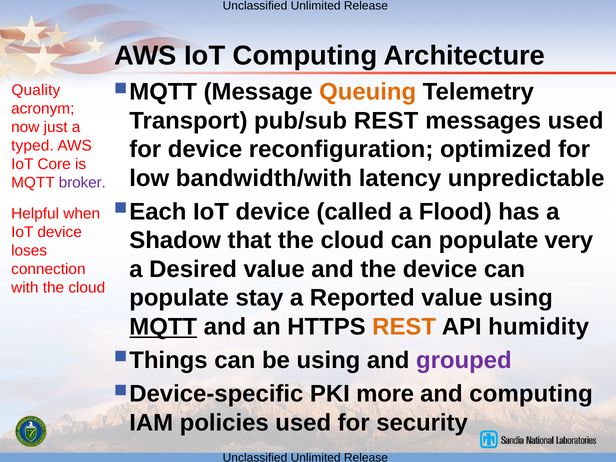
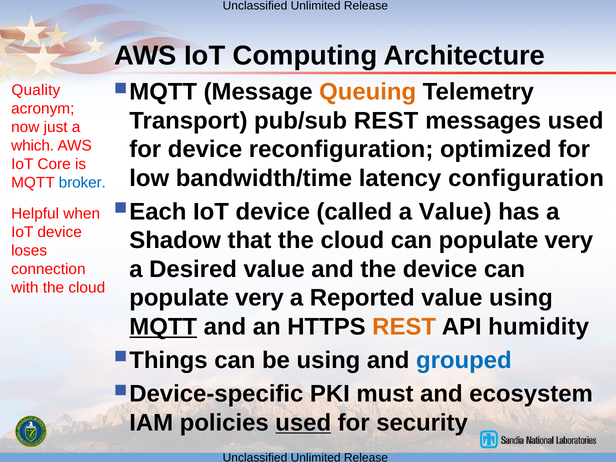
typed: typed -> which
bandwidth/with: bandwidth/with -> bandwidth/time
unpredictable: unpredictable -> configuration
broker colour: purple -> blue
a Flood: Flood -> Value
stay at (259, 298): stay -> very
grouped colour: purple -> blue
more: more -> must
and computing: computing -> ecosystem
used at (303, 423) underline: none -> present
